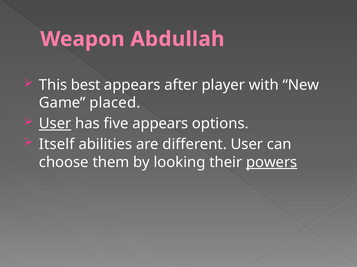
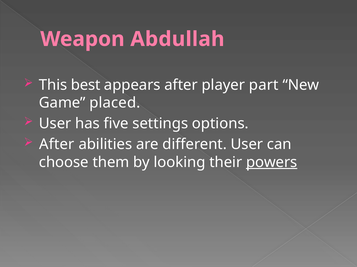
with: with -> part
User at (55, 124) underline: present -> none
five appears: appears -> settings
Itself at (57, 145): Itself -> After
